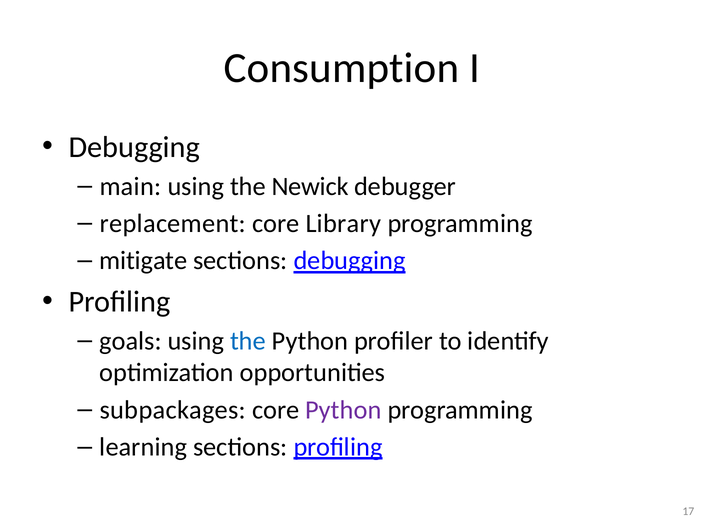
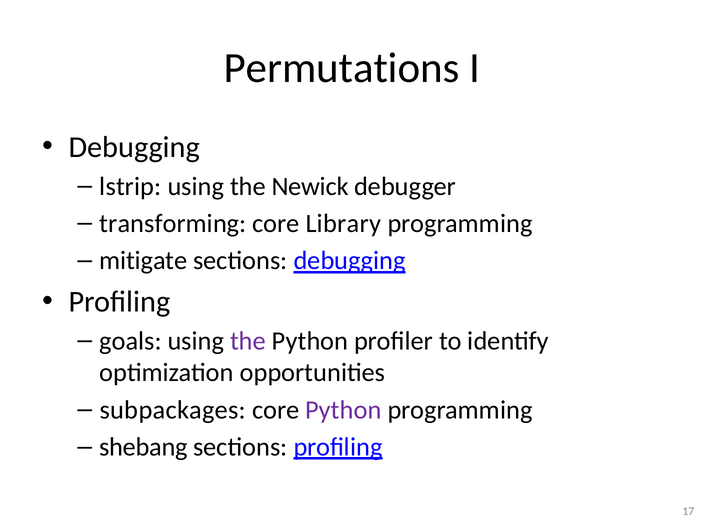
Consumption: Consumption -> Permutations
main: main -> lstrip
replacement: replacement -> transforming
the at (248, 341) colour: blue -> purple
learning: learning -> shebang
